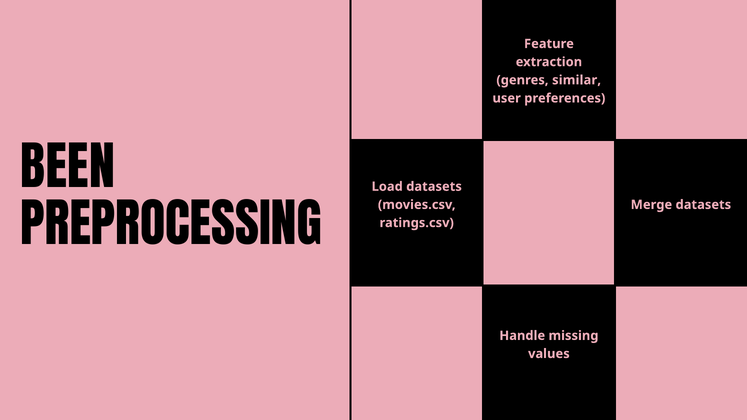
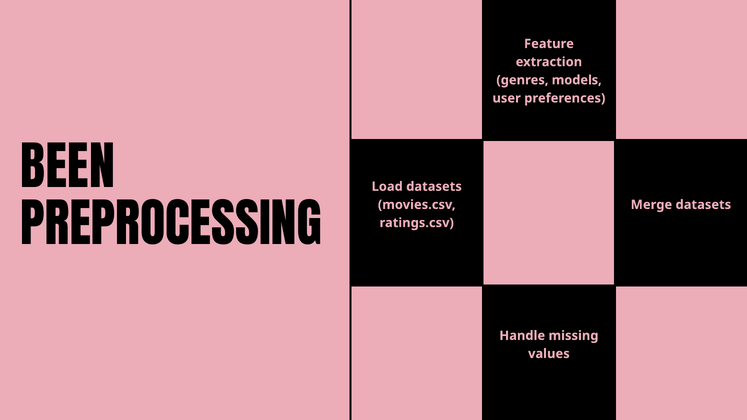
similar: similar -> models
